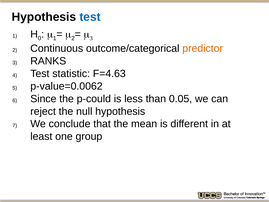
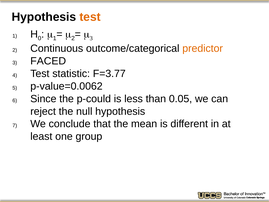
test at (90, 17) colour: blue -> orange
RANKS: RANKS -> FACED
F=4.63: F=4.63 -> F=3.77
